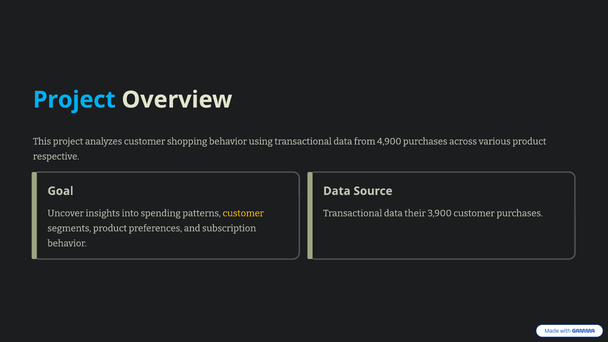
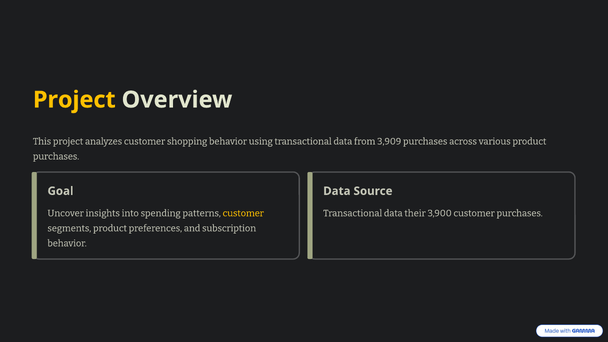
Project at (74, 100) colour: light blue -> yellow
4,900: 4,900 -> 3,909
respective at (56, 156): respective -> purchases
